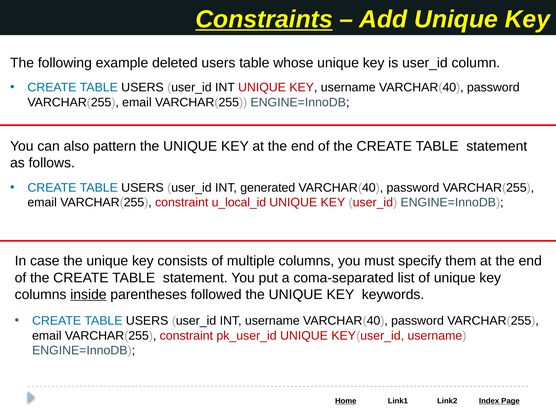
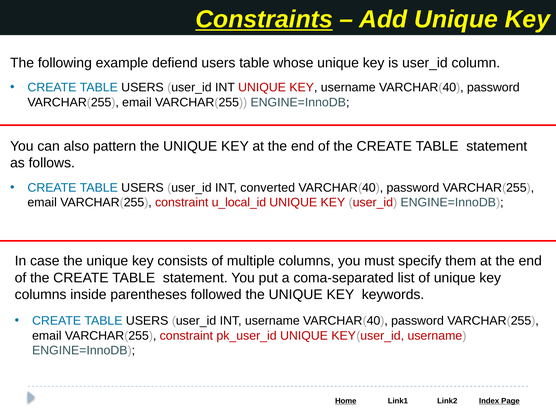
deleted: deleted -> defiend
generated: generated -> converted
inside underline: present -> none
